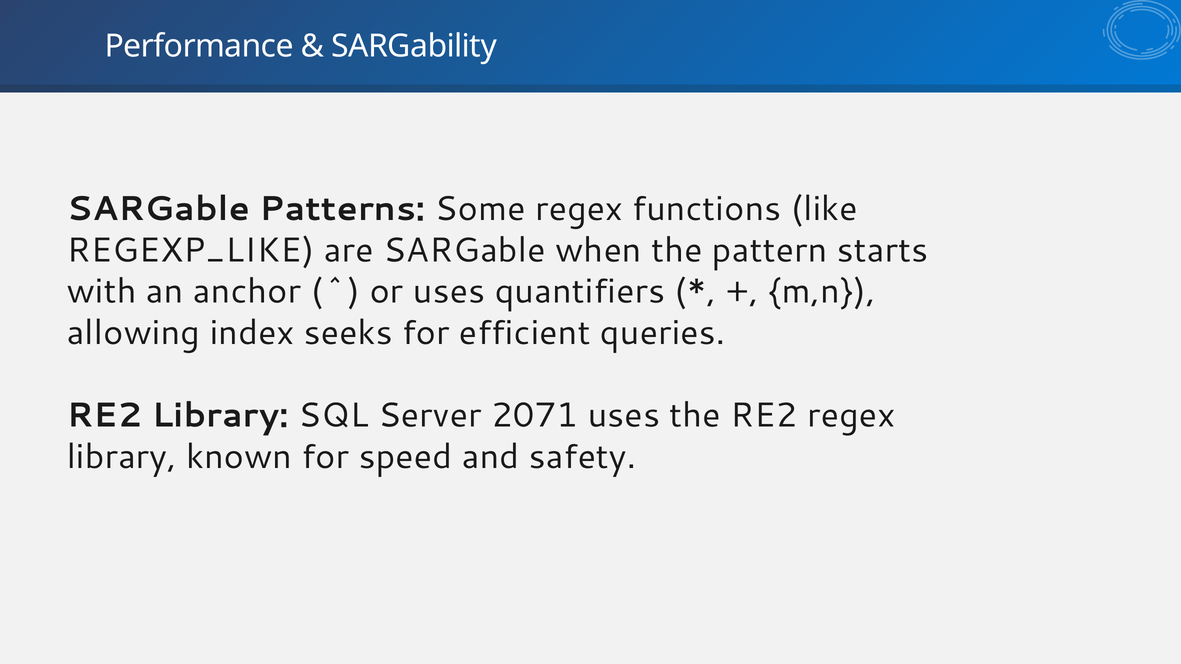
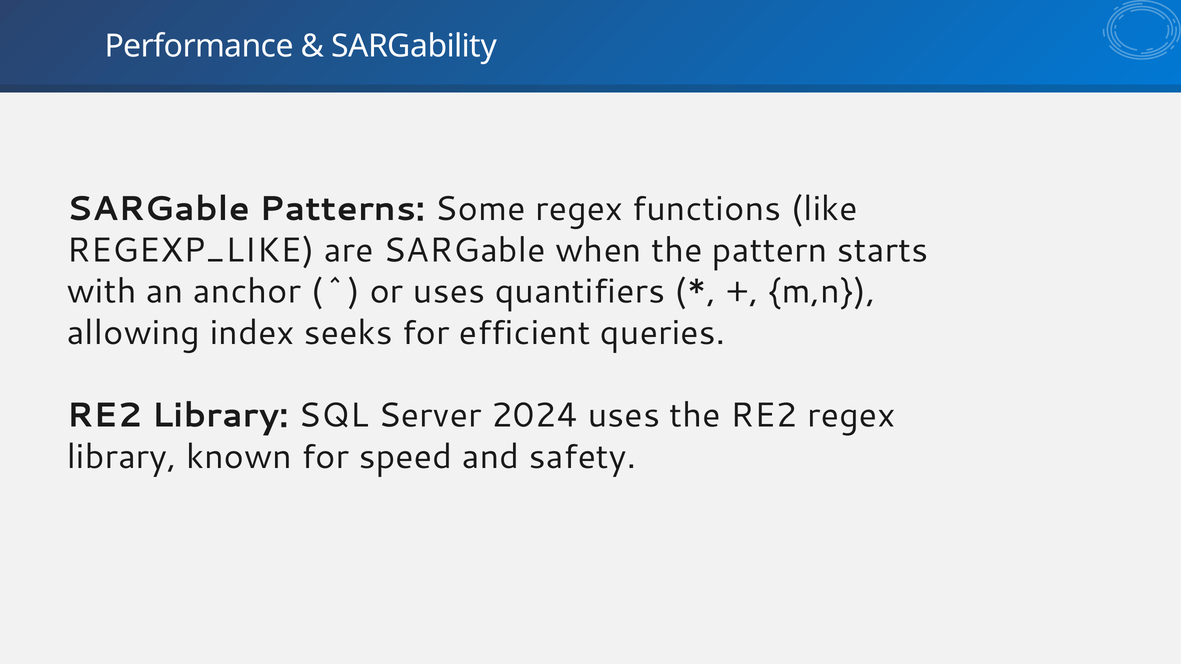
2071: 2071 -> 2024
